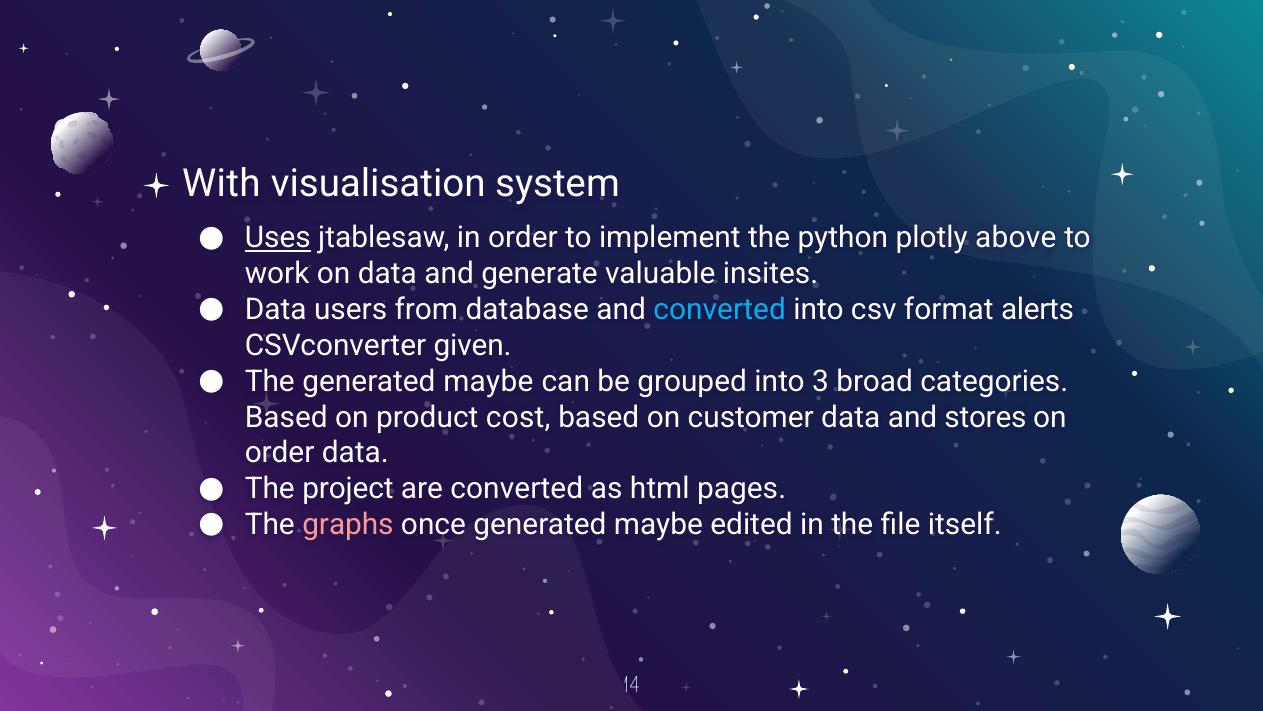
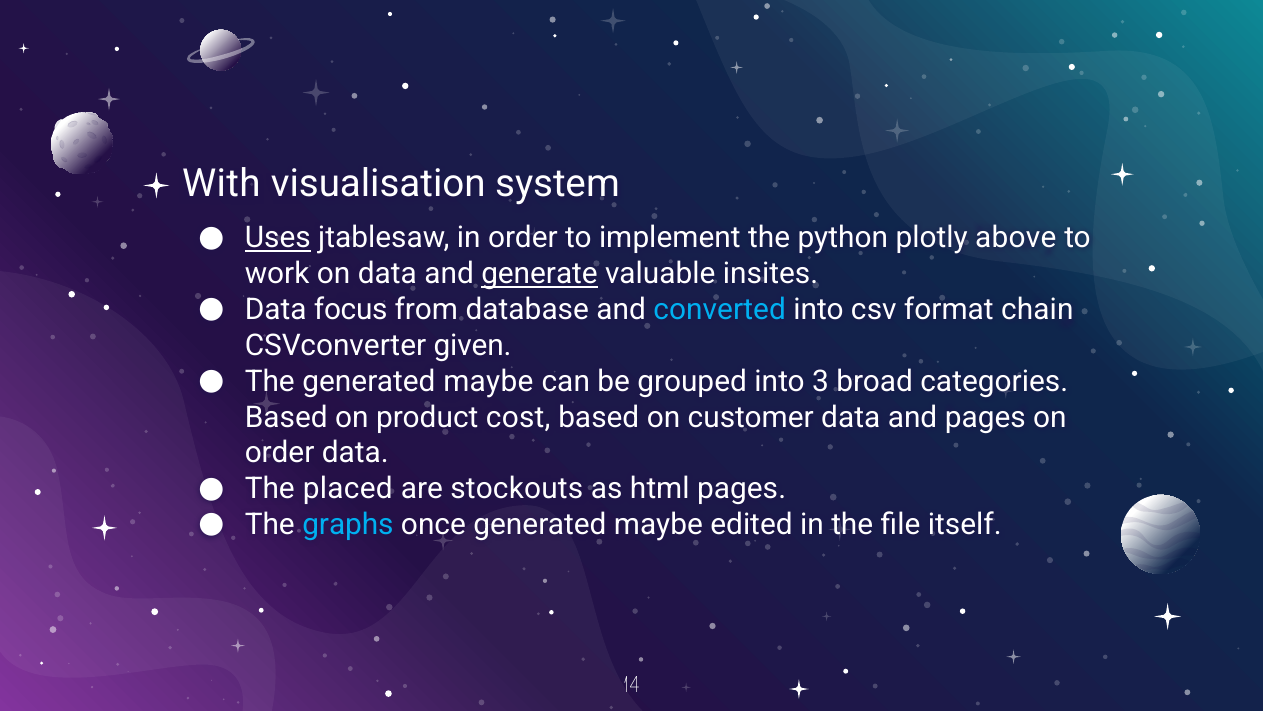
generate underline: none -> present
users: users -> focus
alerts: alerts -> chain
and stores: stores -> pages
project: project -> placed
are converted: converted -> stockouts
graphs colour: pink -> light blue
